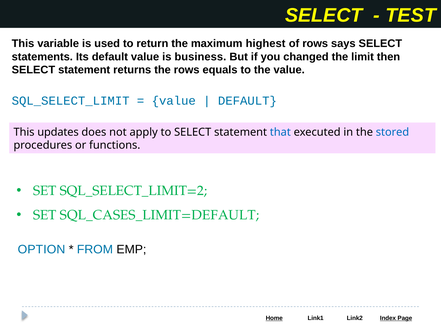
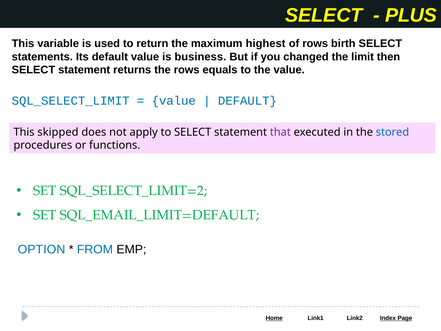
TEST: TEST -> PLUS
says: says -> birth
updates: updates -> skipped
that colour: blue -> purple
SQL_CASES_LIMIT=DEFAULT: SQL_CASES_LIMIT=DEFAULT -> SQL_EMAIL_LIMIT=DEFAULT
